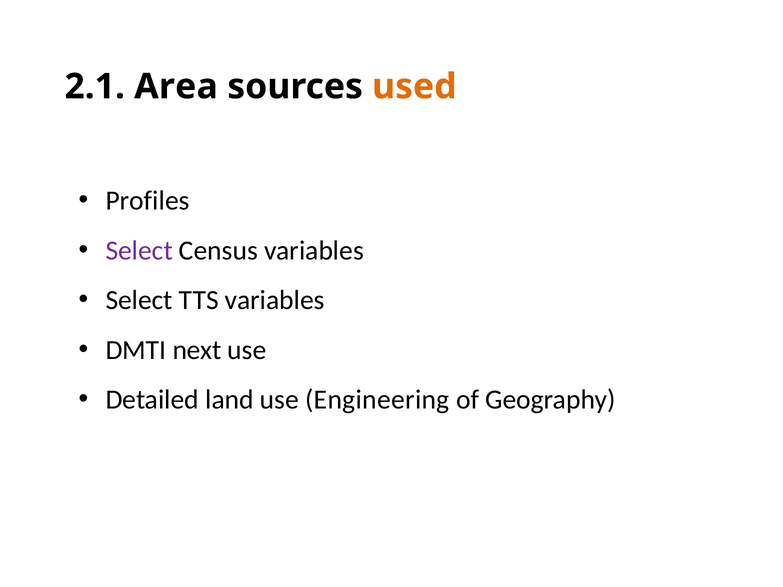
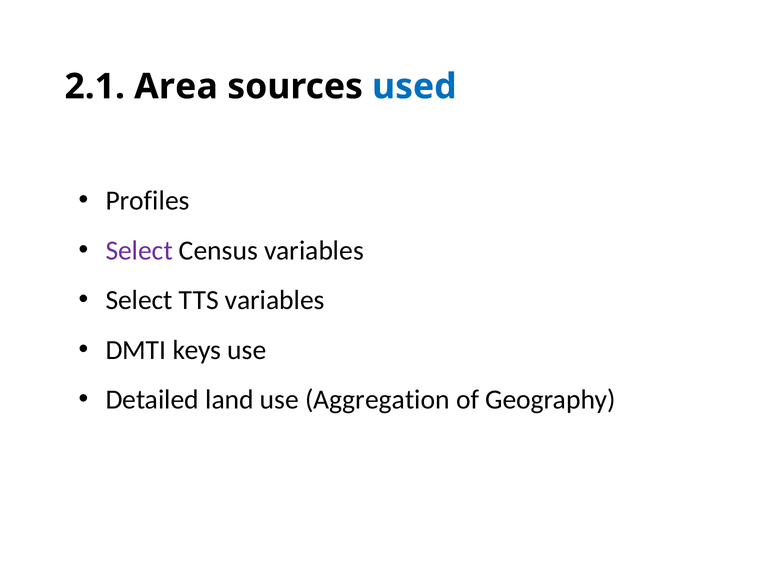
used colour: orange -> blue
next: next -> keys
Engineering: Engineering -> Aggregation
